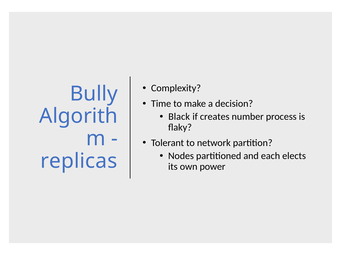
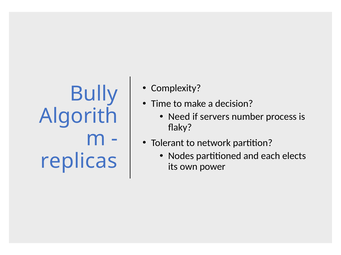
Black: Black -> Need
creates: creates -> servers
